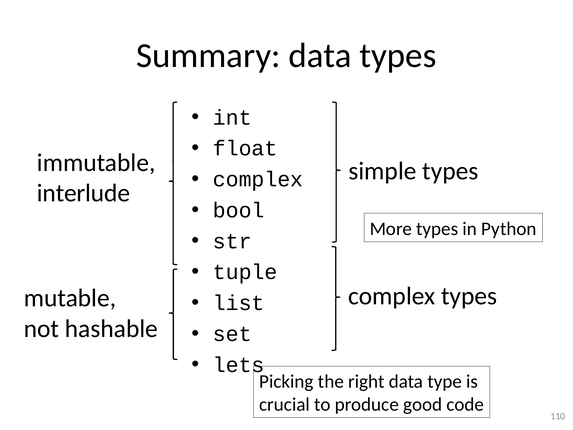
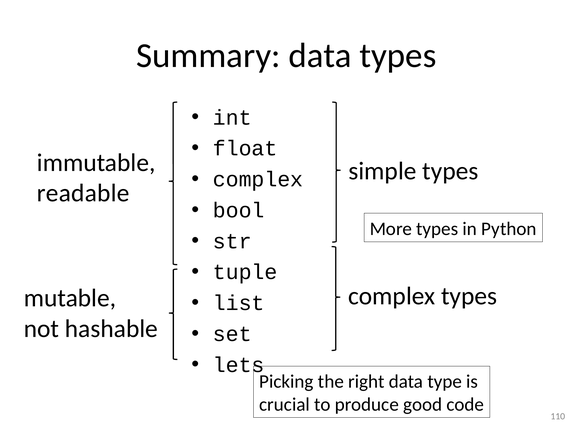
interlude: interlude -> readable
